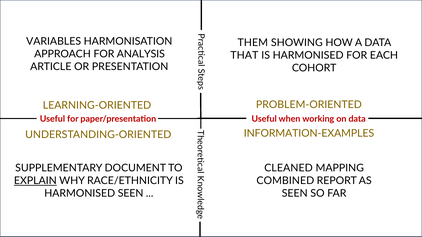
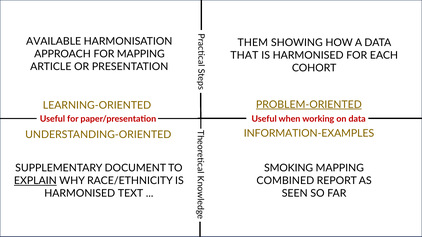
VARIABLES: VARIABLES -> AVAILABLE
FOR ANALYSIS: ANALYSIS -> MAPPING
PROBLEM-ORIENTED underline: none -> present
CLEANED: CLEANED -> SMOKING
HARMONISED SEEN: SEEN -> TEXT
